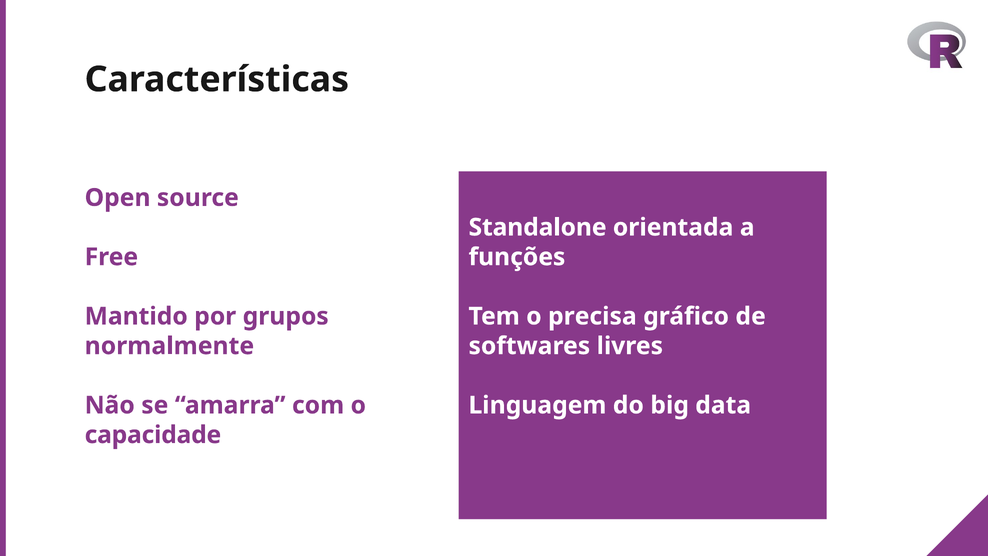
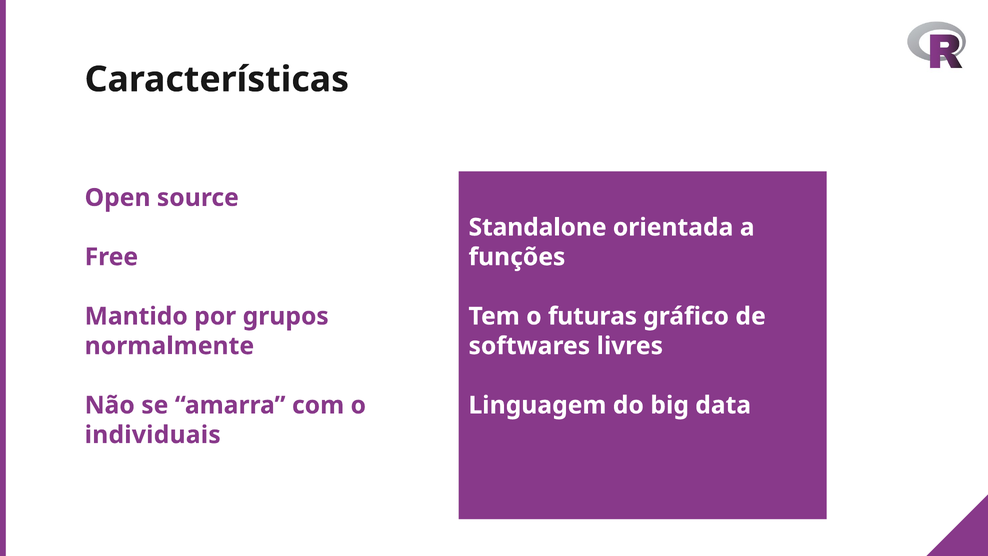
precisa: precisa -> futuras
capacidade: capacidade -> individuais
